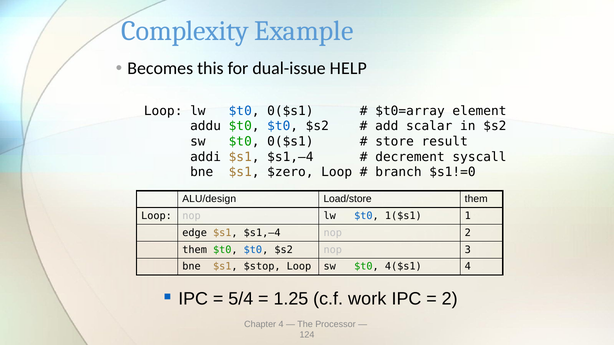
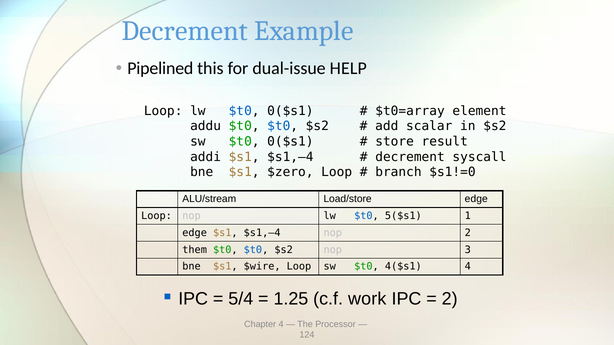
Complexity at (185, 31): Complexity -> Decrement
Becomes: Becomes -> Pipelined
ALU/design: ALU/design -> ALU/stream
Load/store them: them -> edge
1($s1: 1($s1 -> 5($s1
$stop: $stop -> $wire
